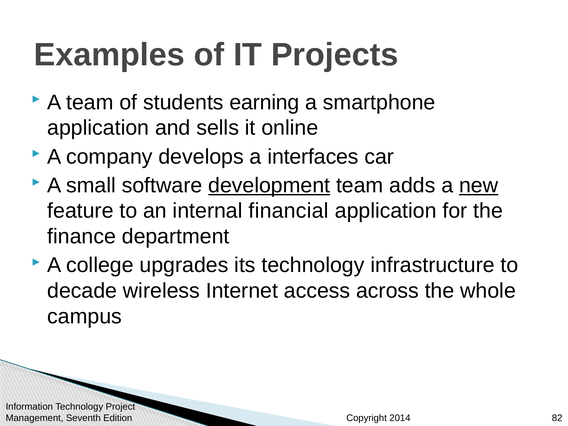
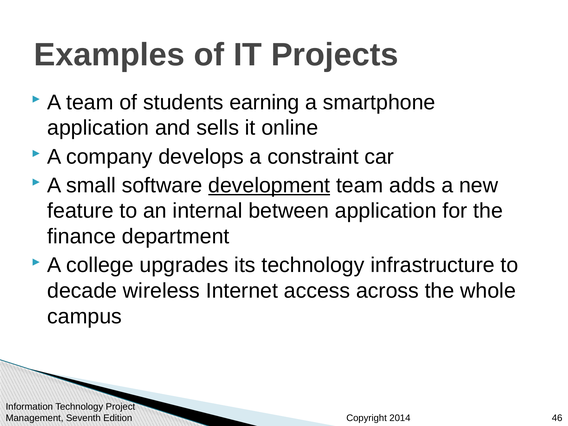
interfaces: interfaces -> constraint
new underline: present -> none
financial: financial -> between
82: 82 -> 46
